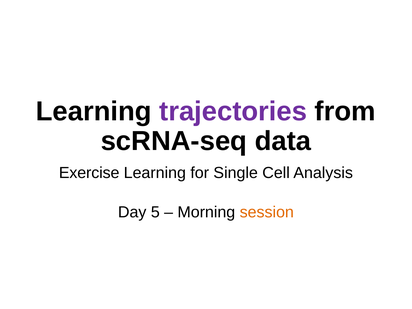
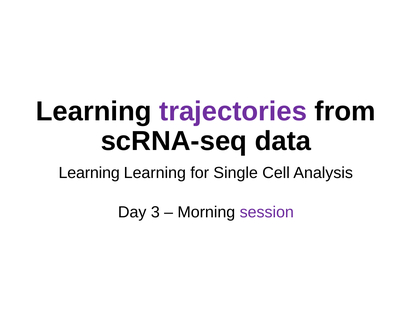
Exercise at (89, 173): Exercise -> Learning
5: 5 -> 3
session colour: orange -> purple
